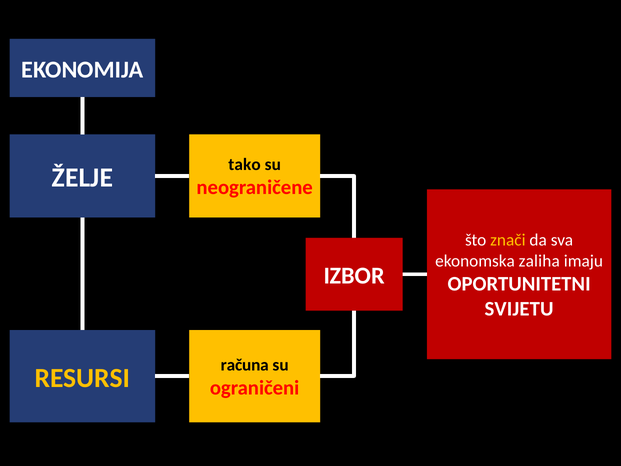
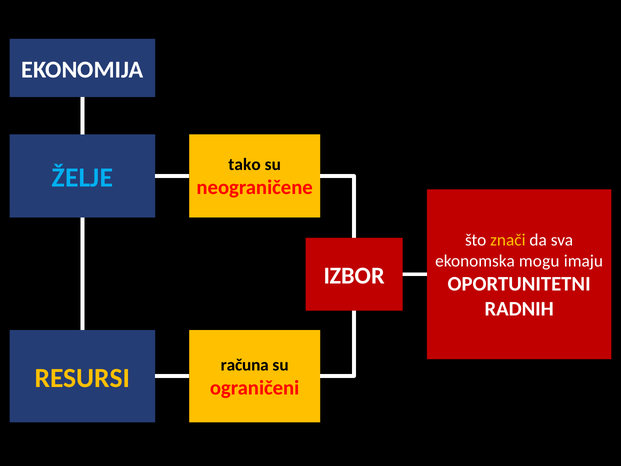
ŽELJE colour: white -> light blue
zaliha: zaliha -> mogu
SVIJETU: SVIJETU -> RADNIH
